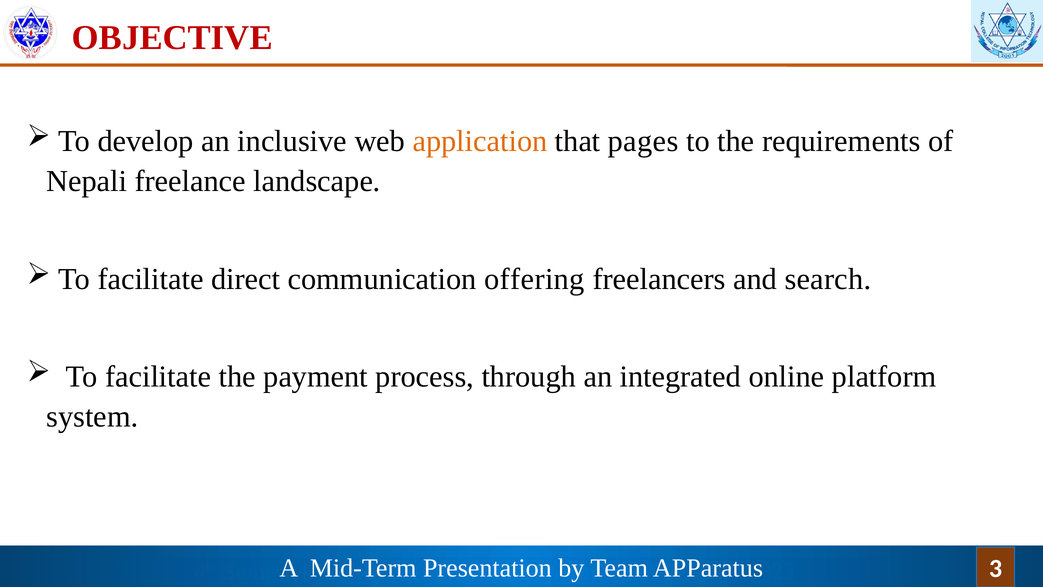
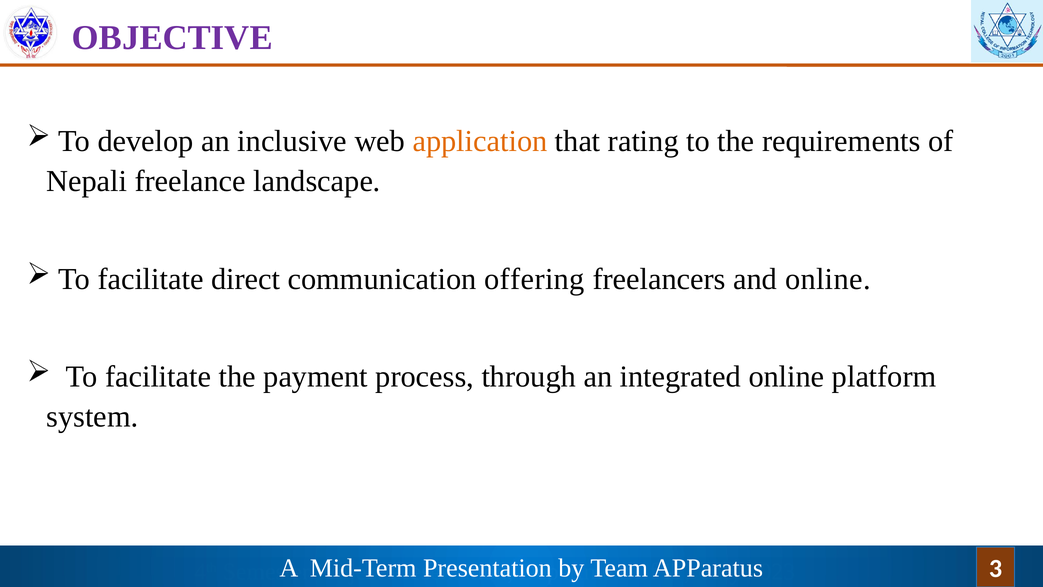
OBJECTIVE colour: red -> purple
pages: pages -> rating
and search: search -> online
